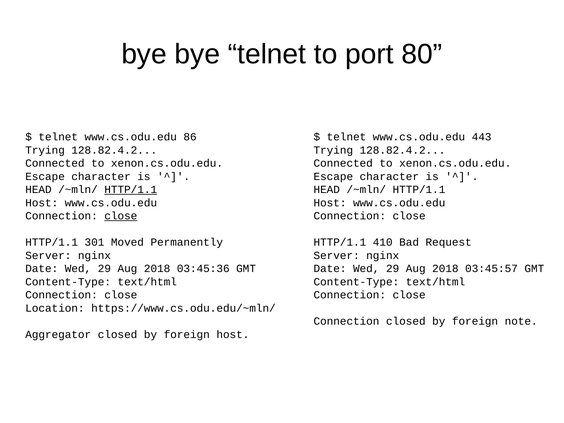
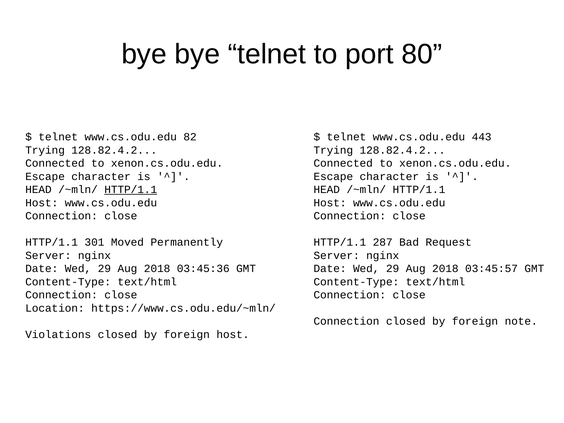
86: 86 -> 82
close at (121, 216) underline: present -> none
410: 410 -> 287
Aggregator: Aggregator -> Violations
